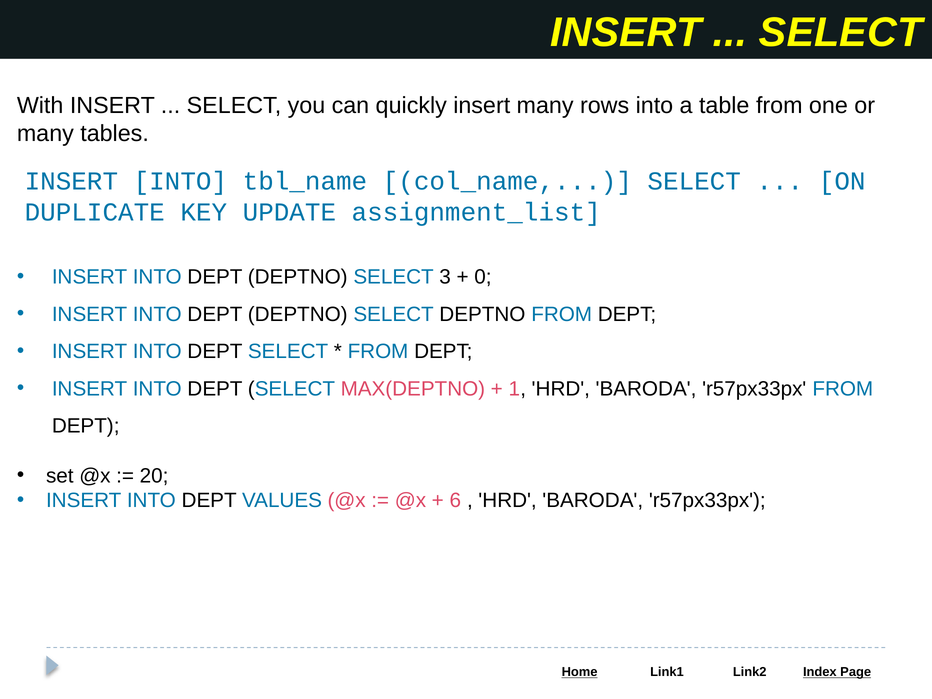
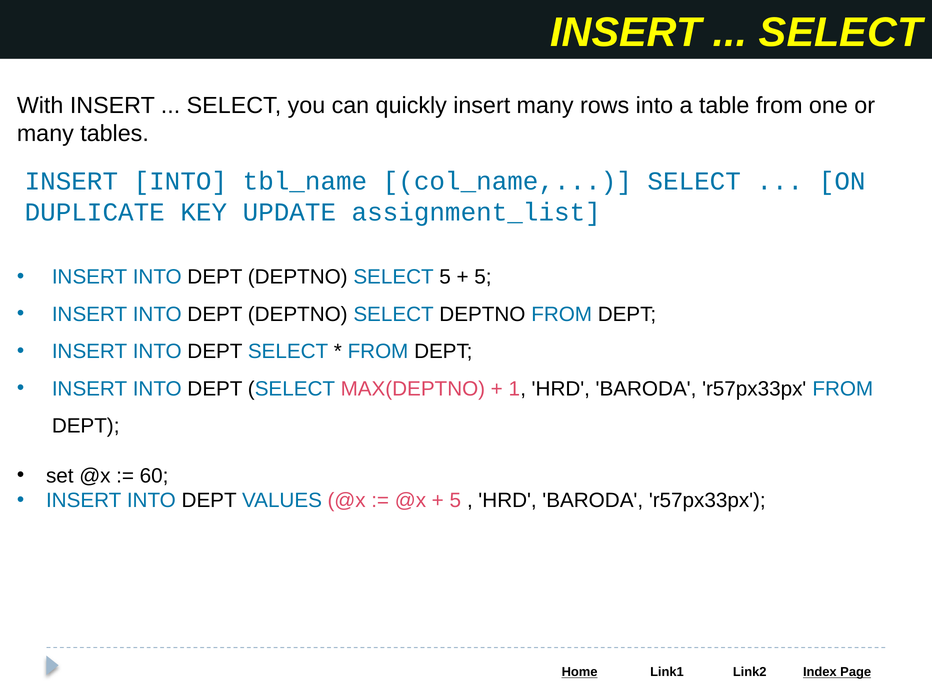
SELECT 3: 3 -> 5
0 at (483, 277): 0 -> 5
20: 20 -> 60
6 at (455, 501): 6 -> 5
